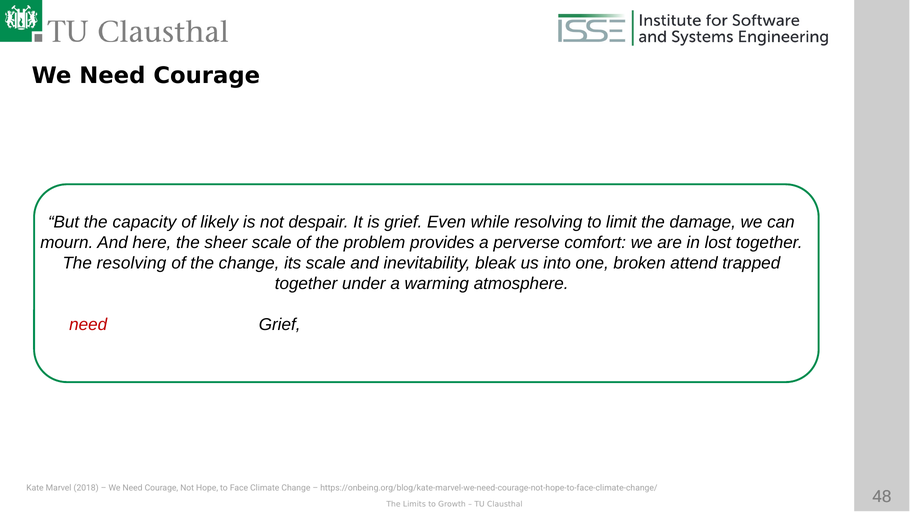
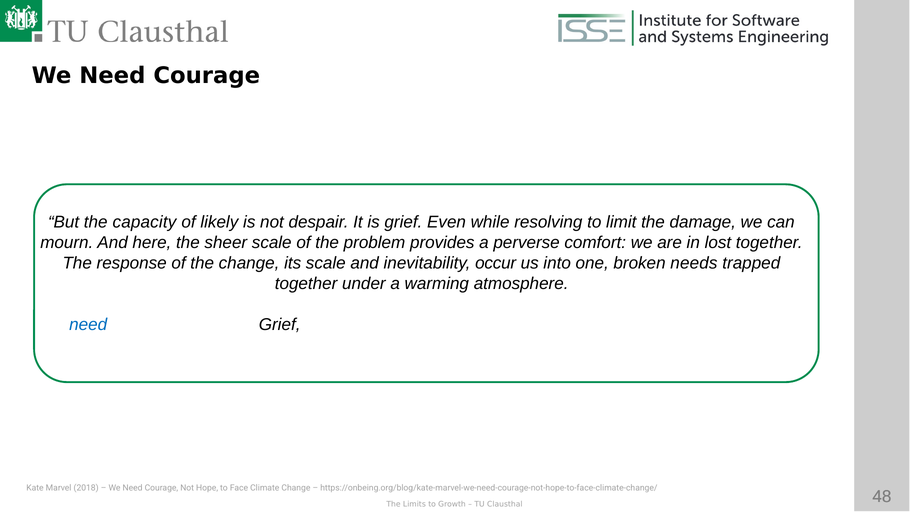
The resolving: resolving -> response
bleak: bleak -> occur
attend: attend -> needs
need at (88, 324) colour: red -> blue
